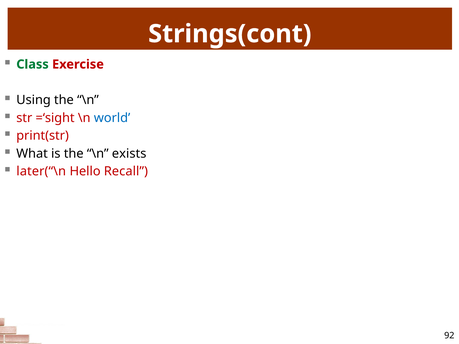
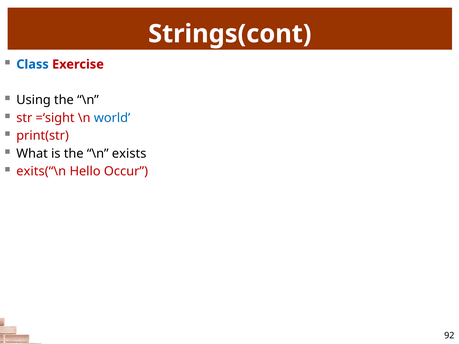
Class colour: green -> blue
later(“\n: later(“\n -> exits(“\n
Recall: Recall -> Occur
